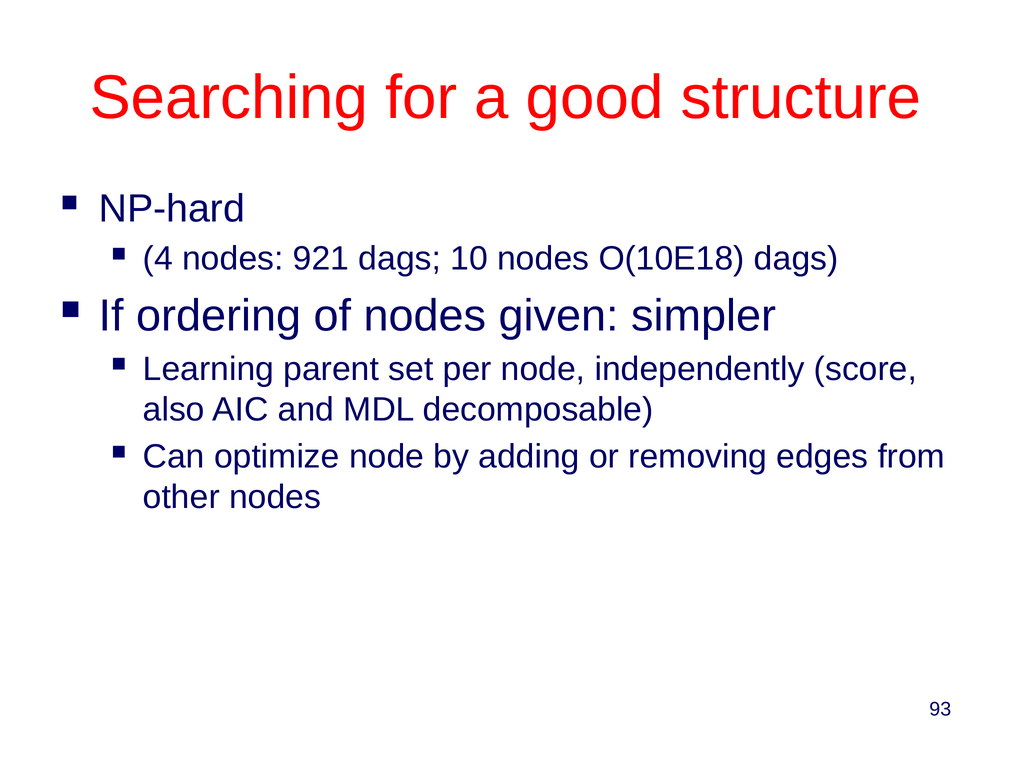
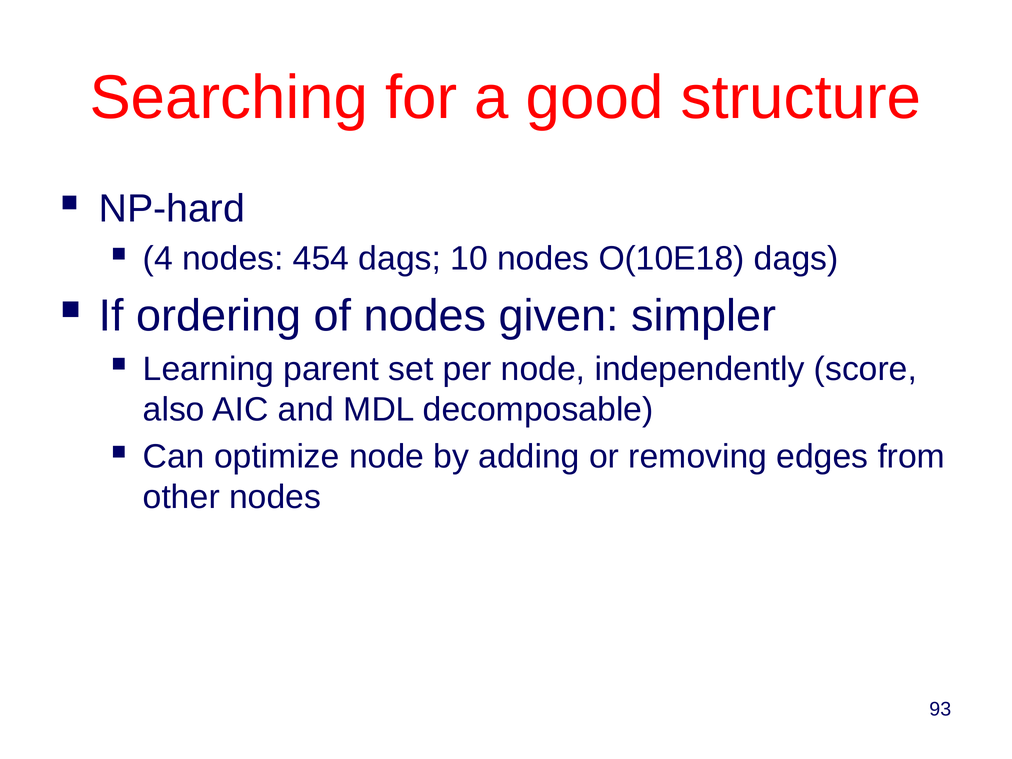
921: 921 -> 454
